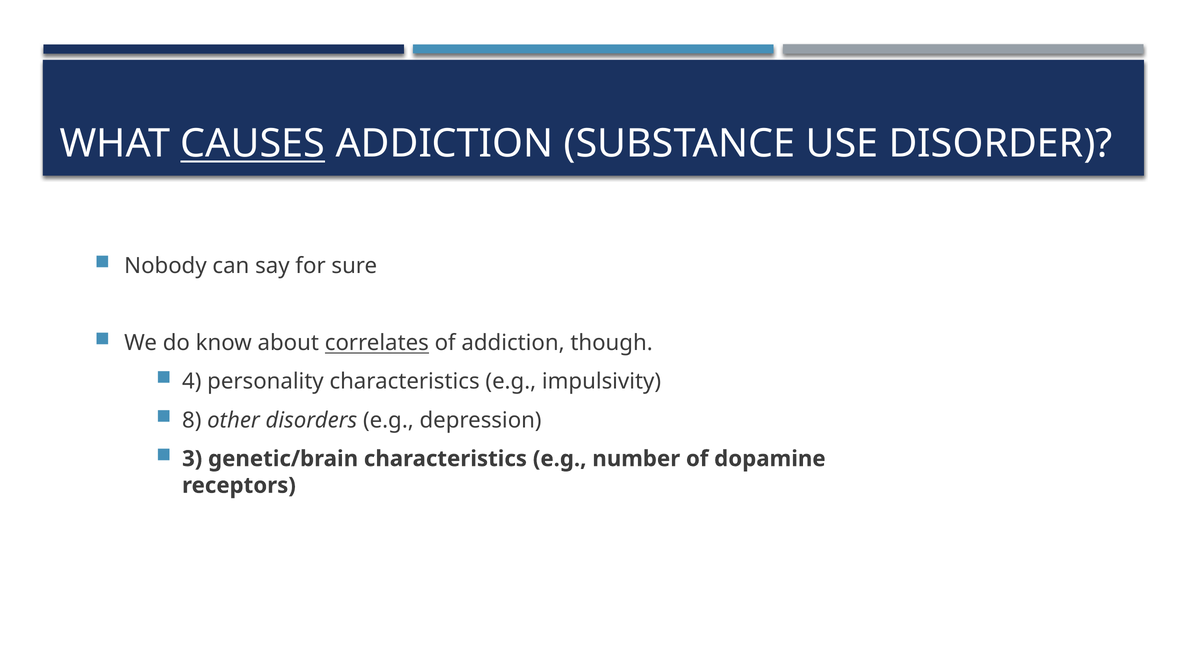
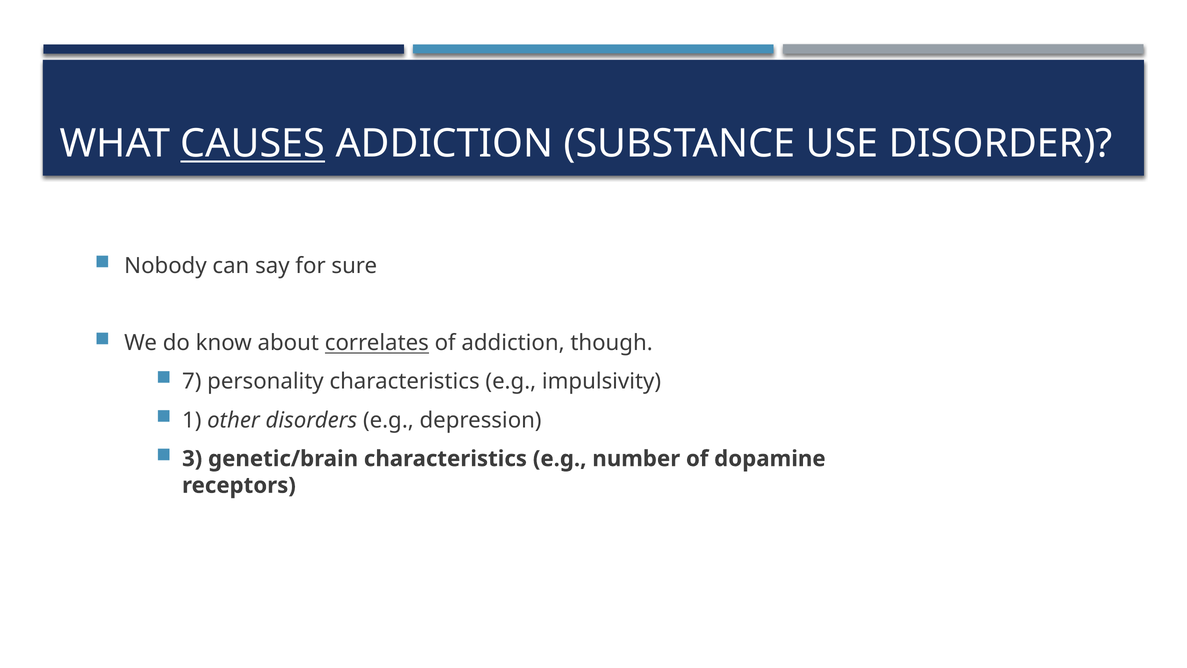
4: 4 -> 7
8: 8 -> 1
